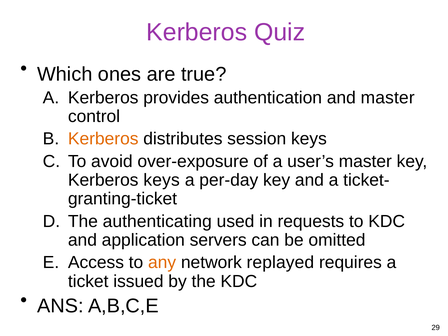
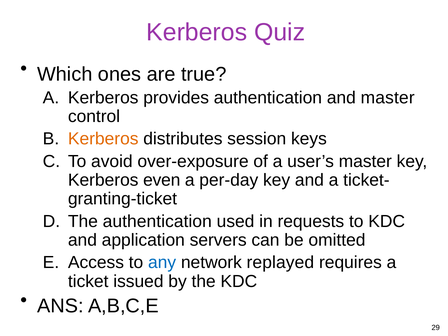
Kerberos keys: keys -> even
The authenticating: authenticating -> authentication
any colour: orange -> blue
